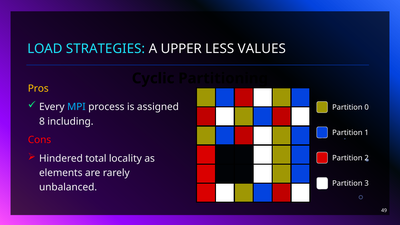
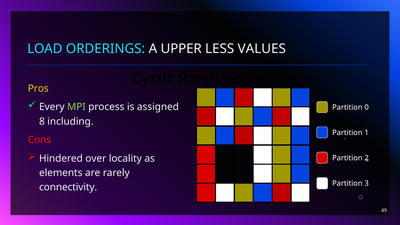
STRATEGIES: STRATEGIES -> ORDERINGS
MPI colour: light blue -> light green
total: total -> over
unbalanced: unbalanced -> connectivity
